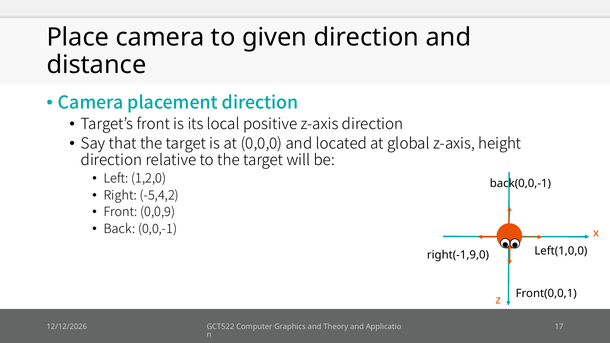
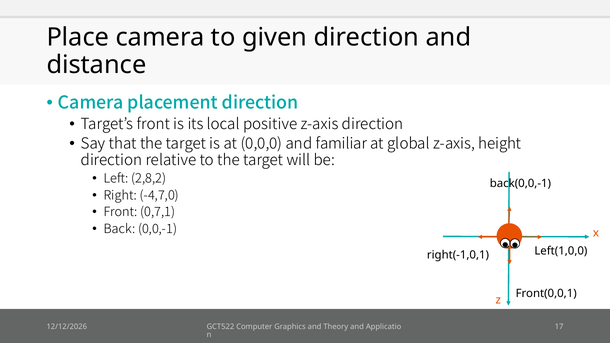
located: located -> familiar
1,2,0: 1,2,0 -> 2,8,2
-5,4,2: -5,4,2 -> -4,7,0
0,0,9: 0,0,9 -> 0,7,1
right(-1,9,0: right(-1,9,0 -> right(-1,0,1
